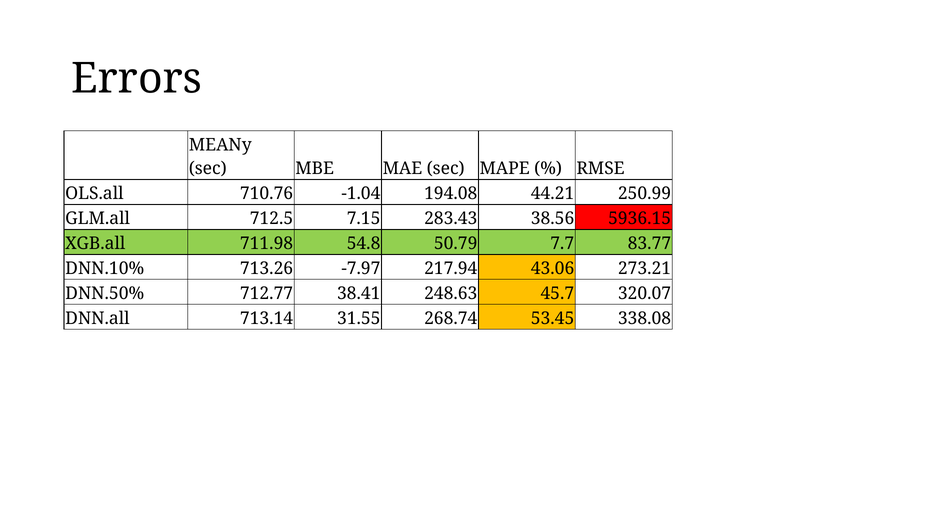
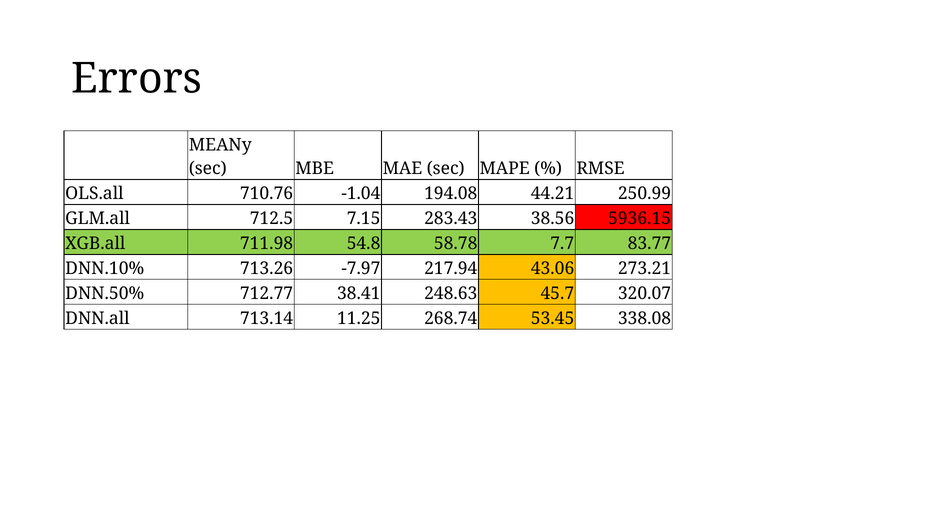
50.79: 50.79 -> 58.78
31.55: 31.55 -> 11.25
